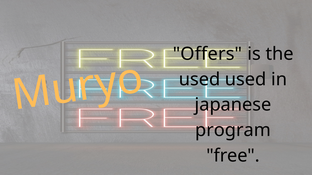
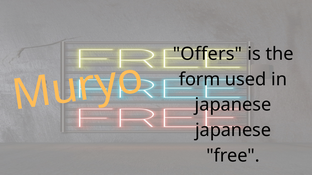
used at (200, 80): used -> form
program at (233, 130): program -> japanese
